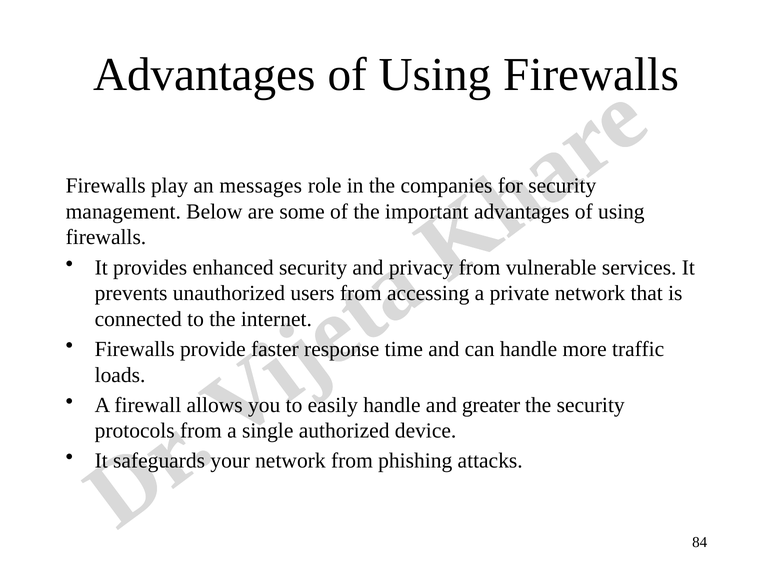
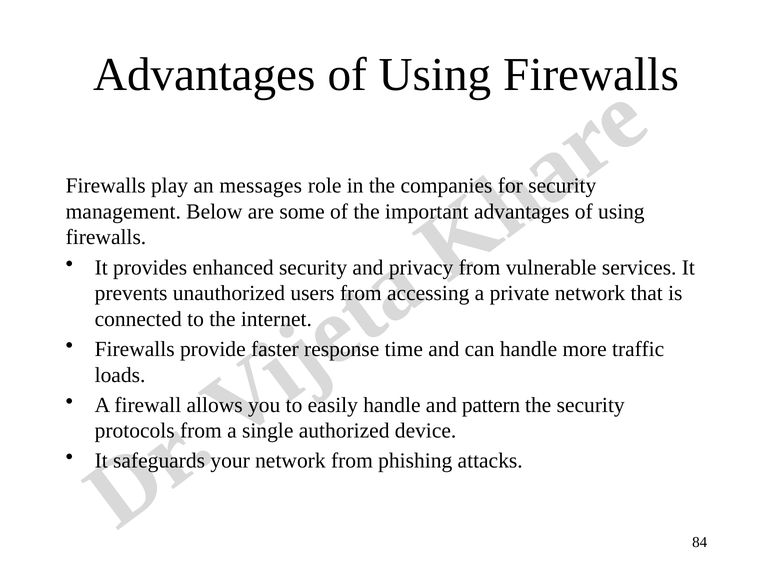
greater: greater -> pattern
